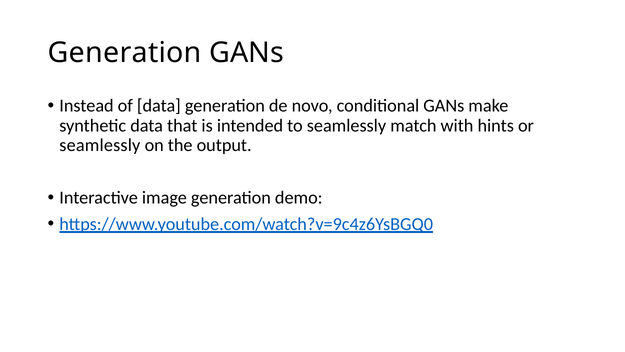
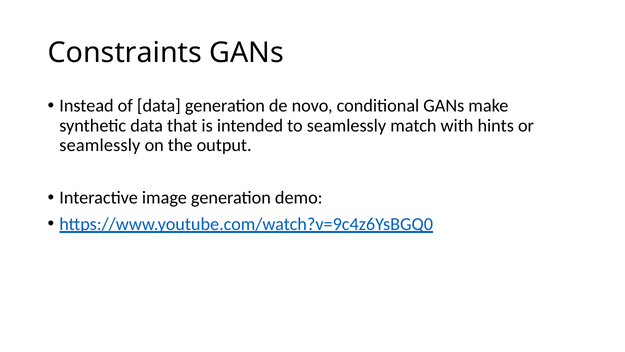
Generation at (125, 53): Generation -> Constraints
